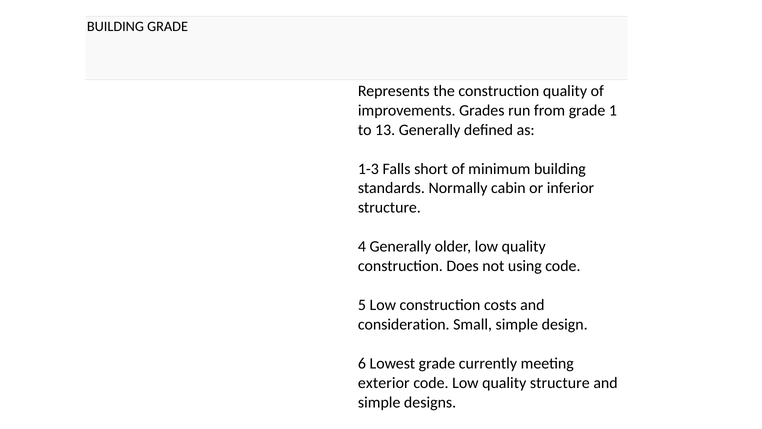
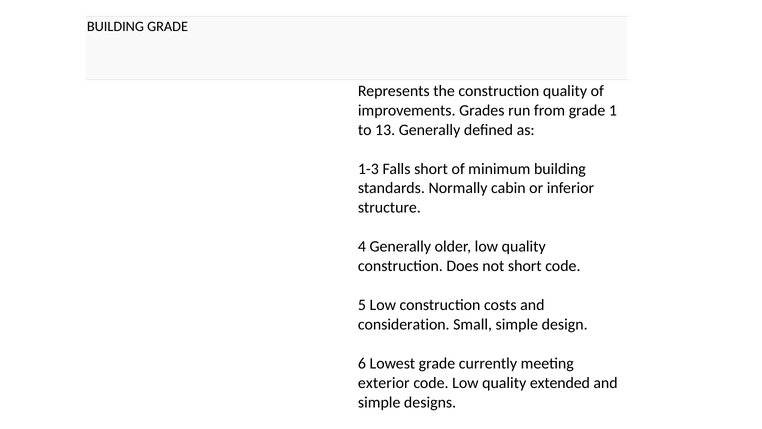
not using: using -> short
quality structure: structure -> extended
